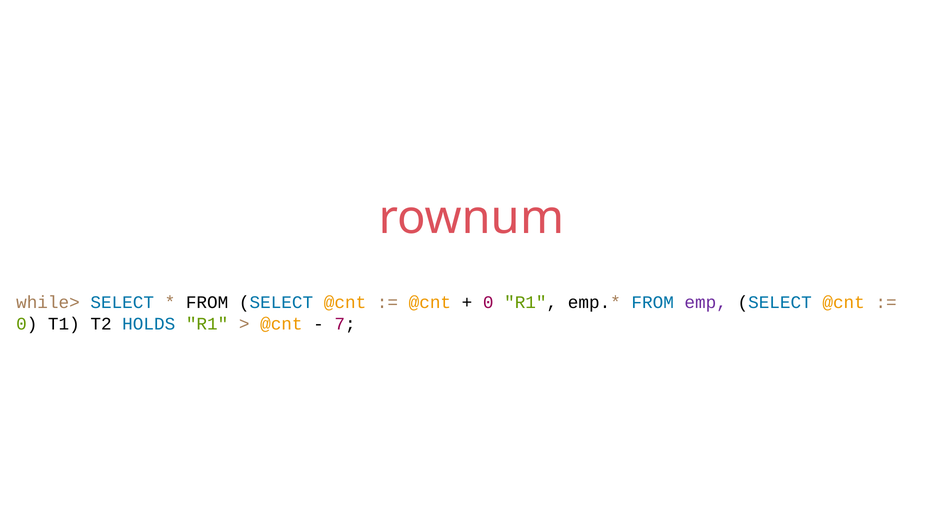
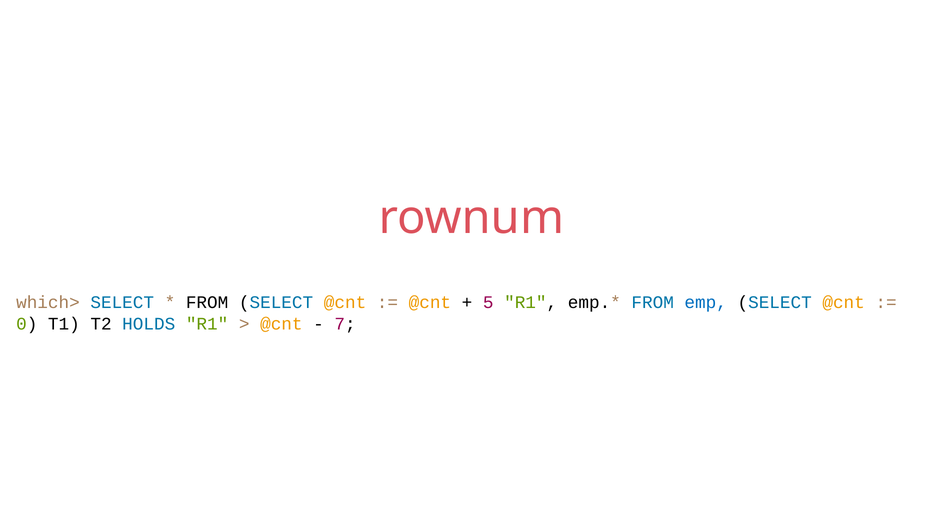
while>: while> -> which>
0 at (488, 303): 0 -> 5
emp colour: purple -> blue
